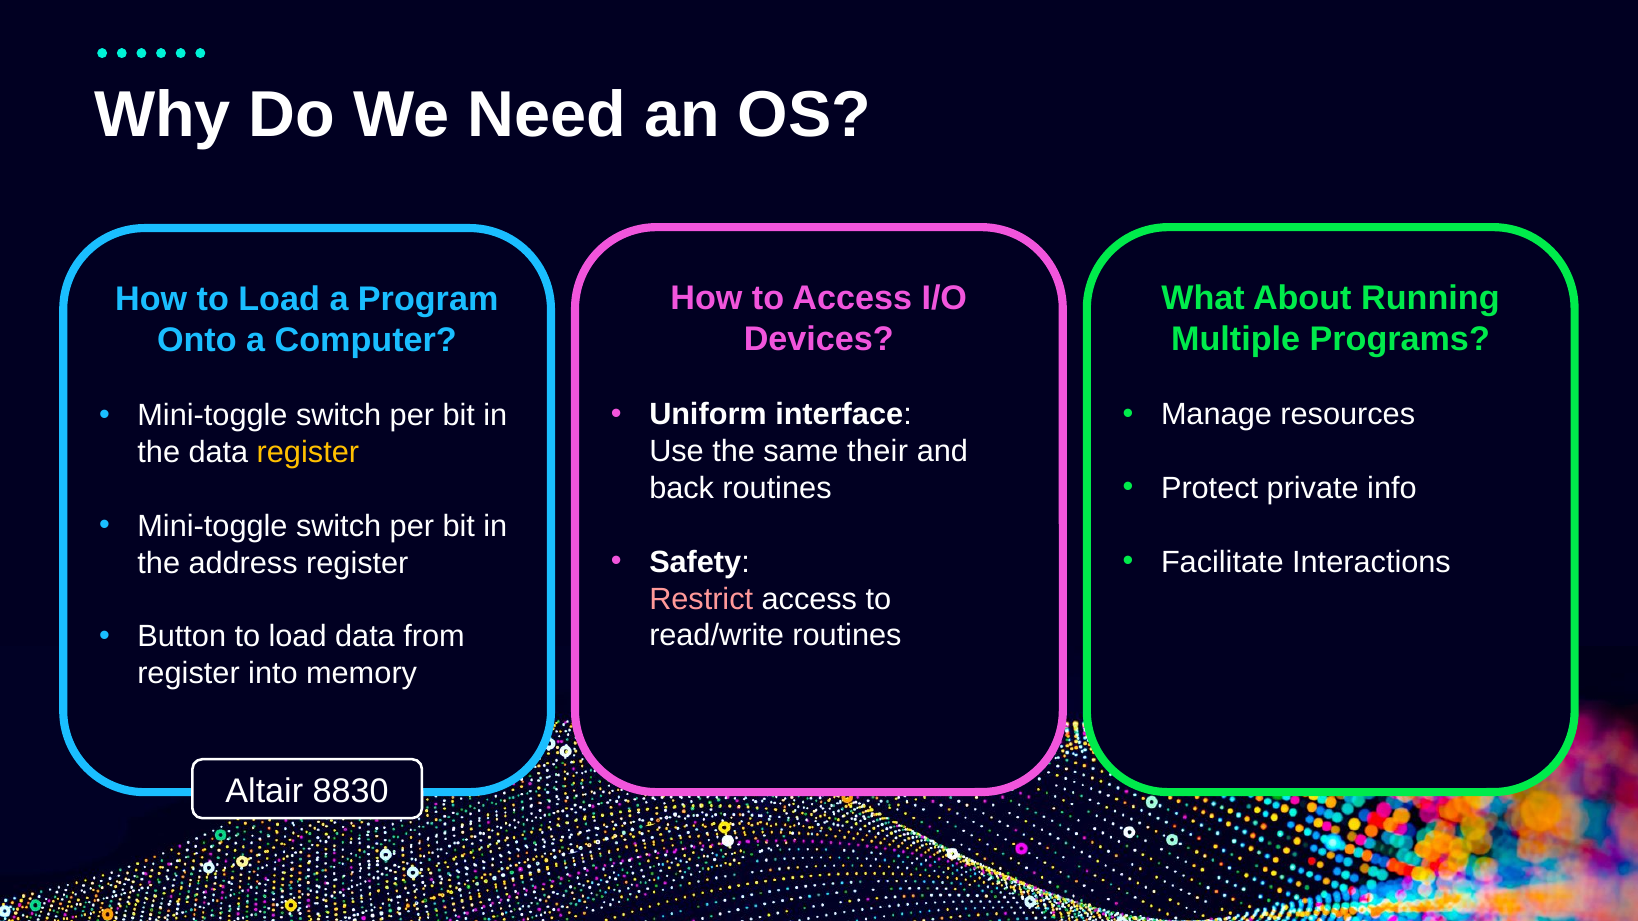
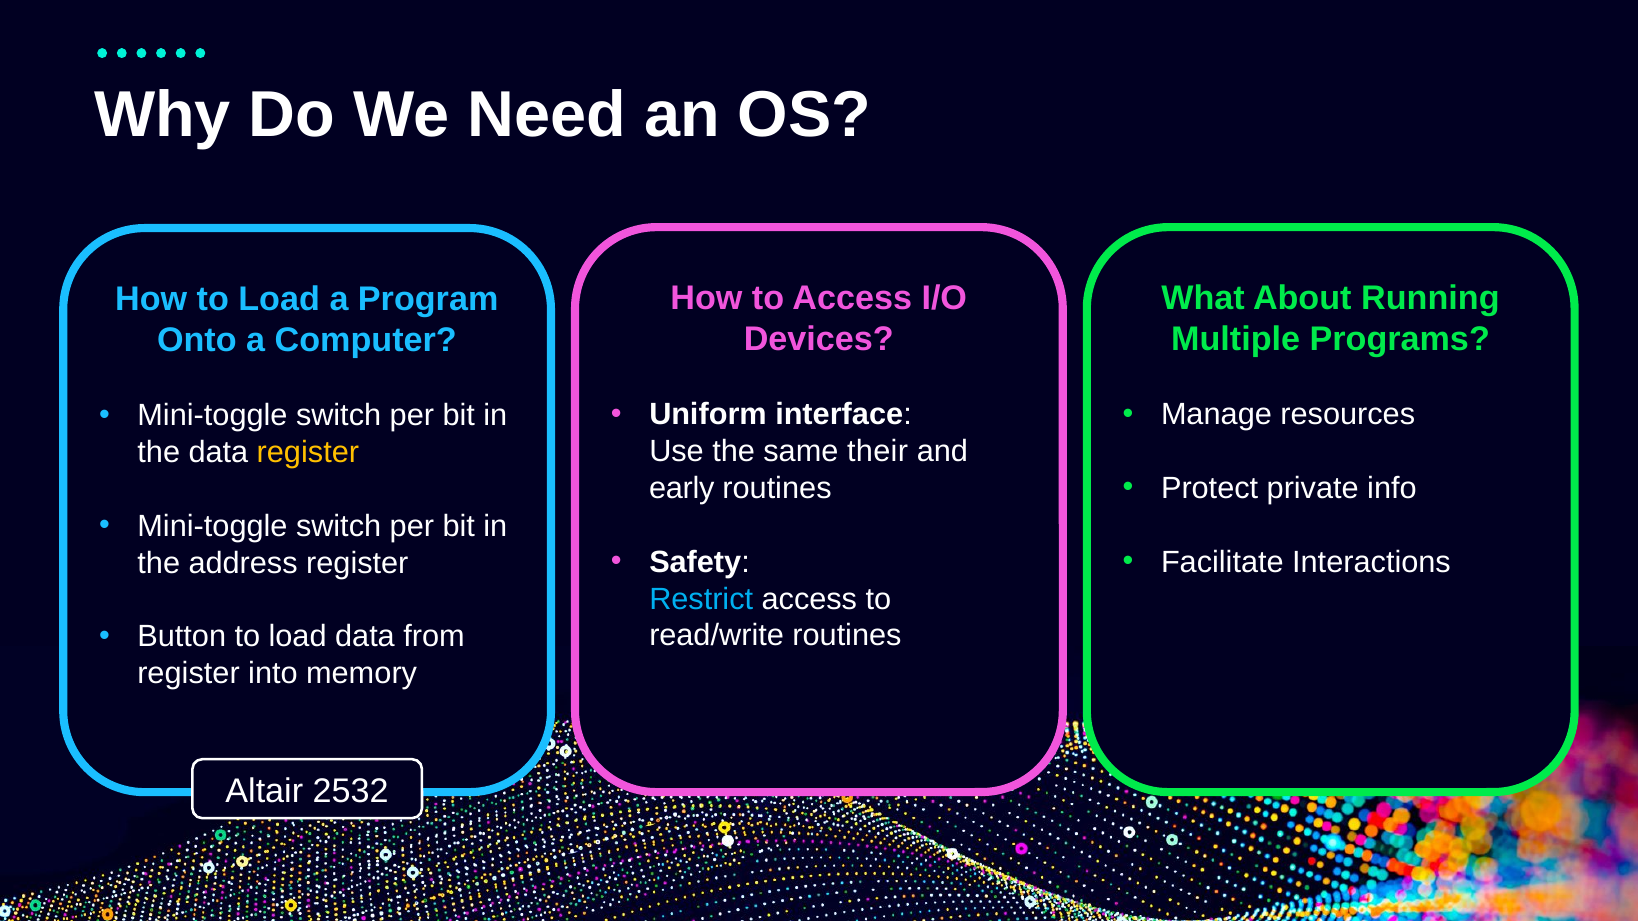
back: back -> early
Restrict colour: pink -> light blue
8830: 8830 -> 2532
